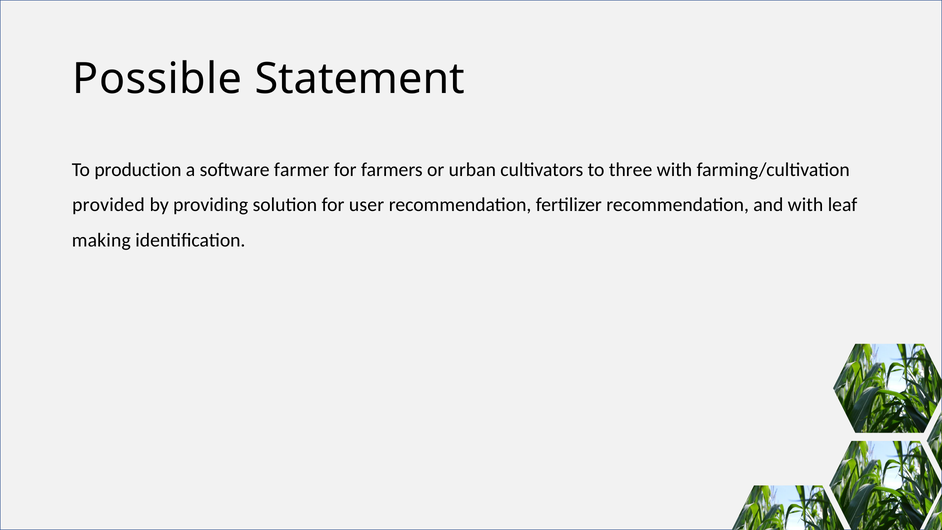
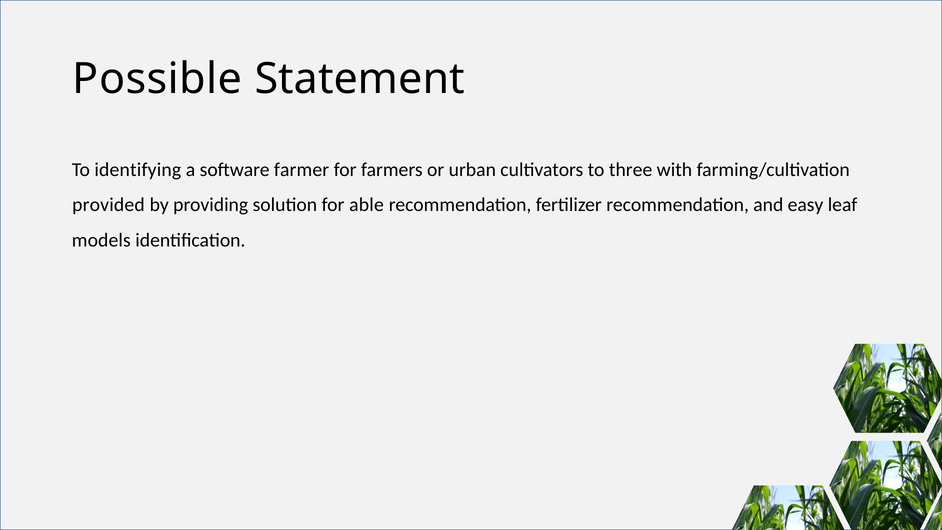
production: production -> identifying
user: user -> able
and with: with -> easy
making: making -> models
